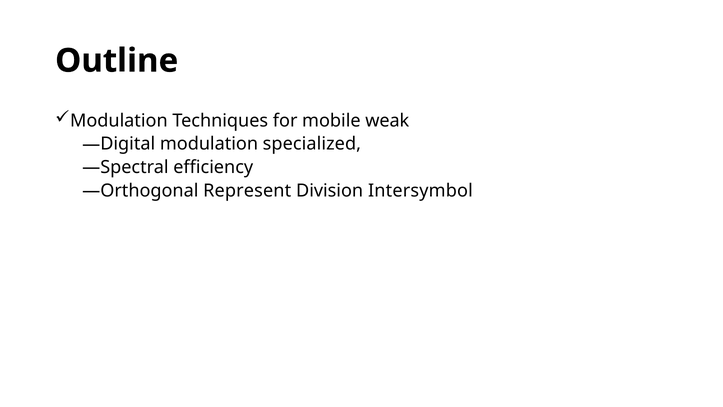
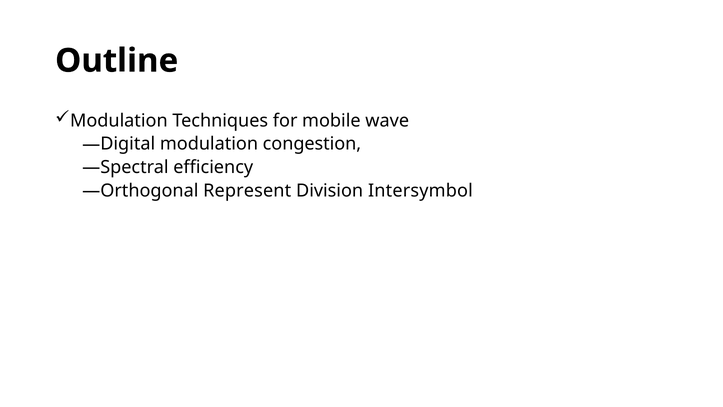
weak: weak -> wave
specialized: specialized -> congestion
